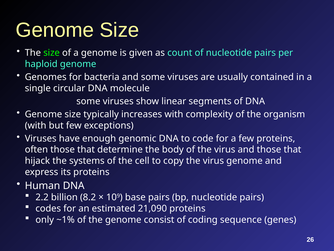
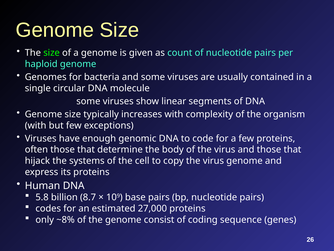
2.2: 2.2 -> 5.8
8.2: 8.2 -> 8.7
21,090: 21,090 -> 27,000
~1%: ~1% -> ~8%
